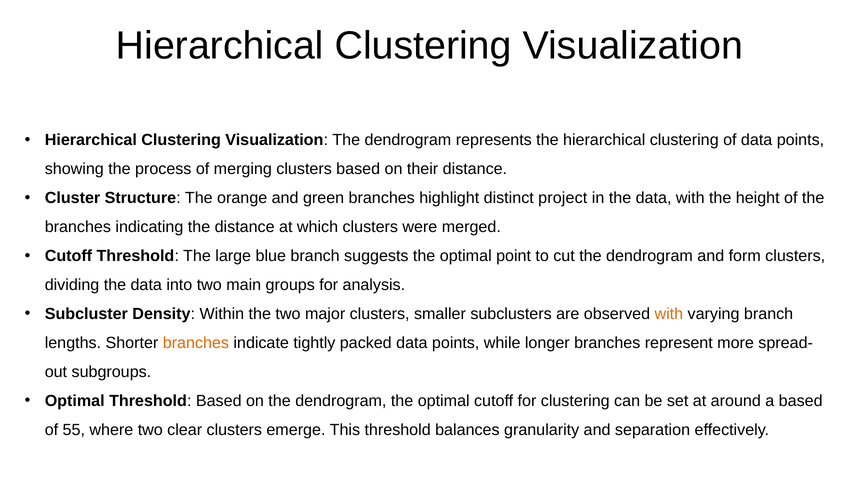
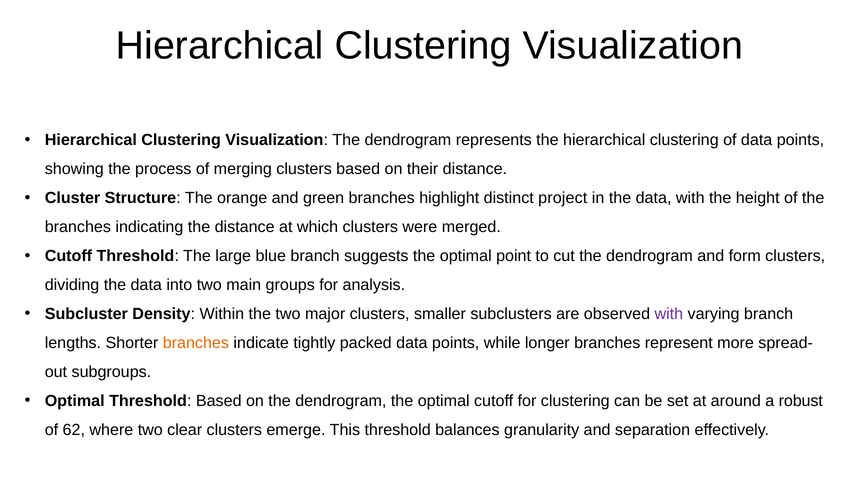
with at (669, 314) colour: orange -> purple
a based: based -> robust
55: 55 -> 62
